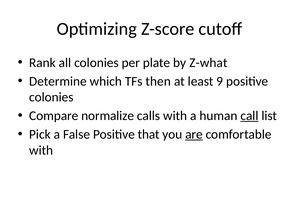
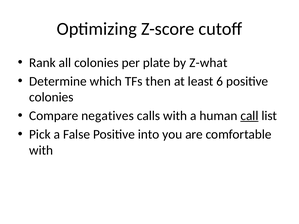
9: 9 -> 6
normalize: normalize -> negatives
that: that -> into
are underline: present -> none
